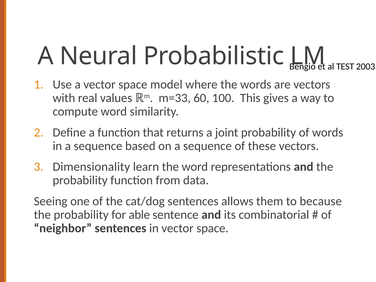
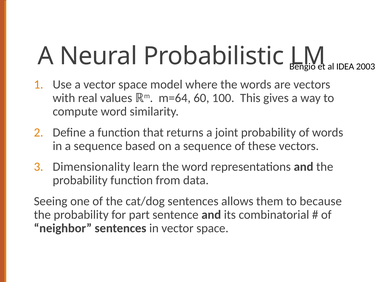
TEST: TEST -> IDEA
m=33: m=33 -> m=64
able: able -> part
